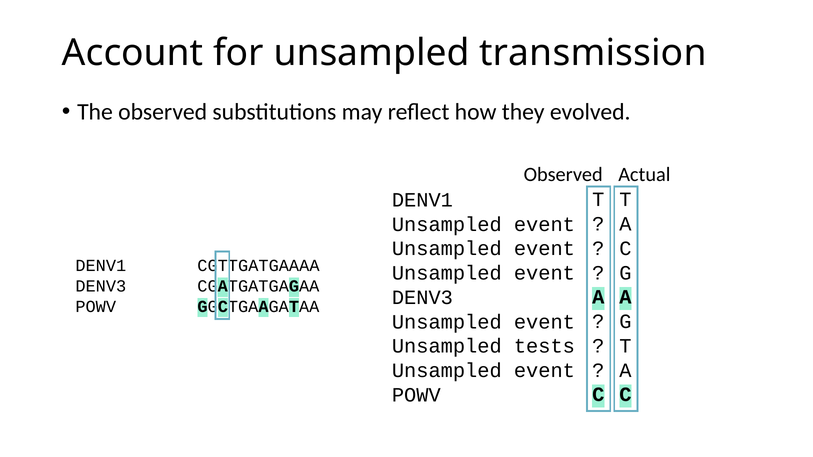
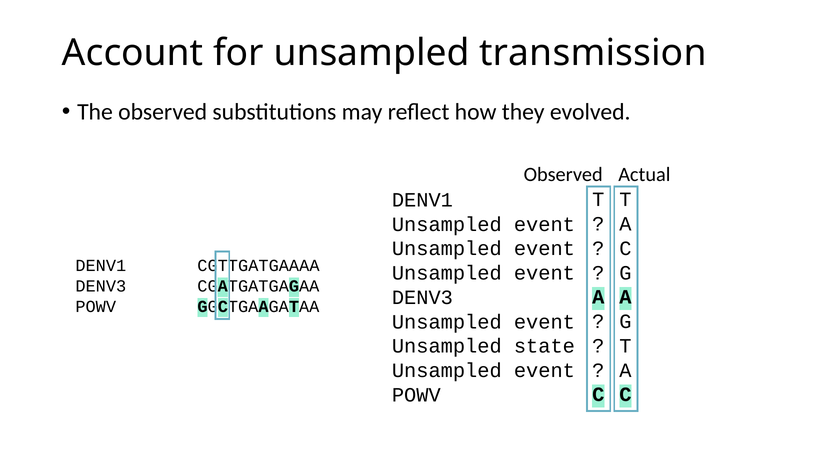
tests: tests -> state
